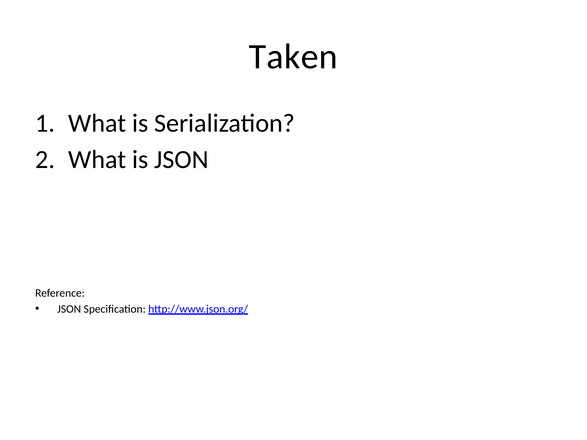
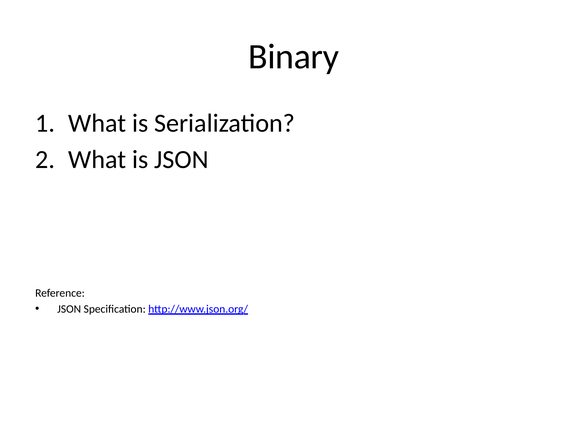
Taken: Taken -> Binary
